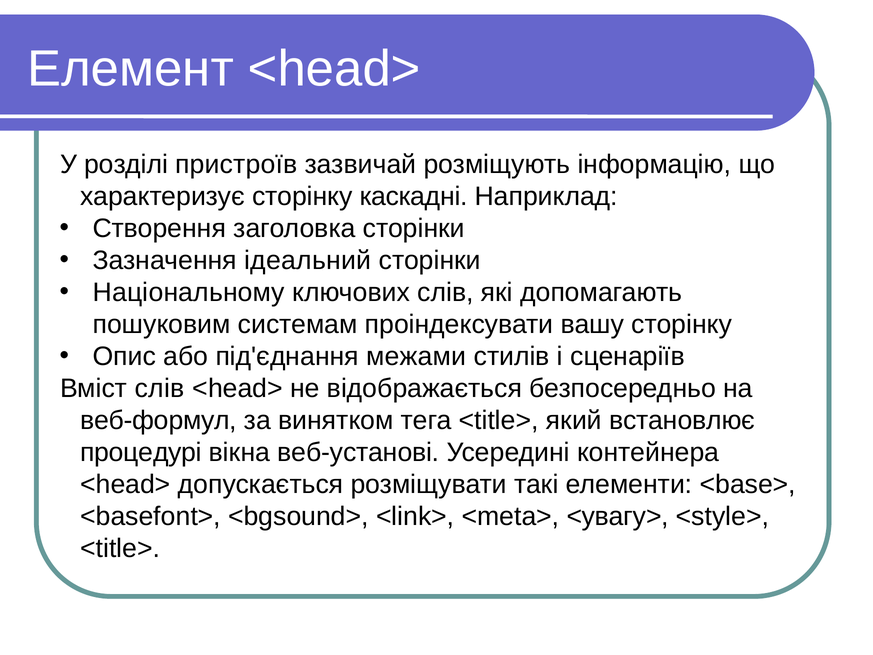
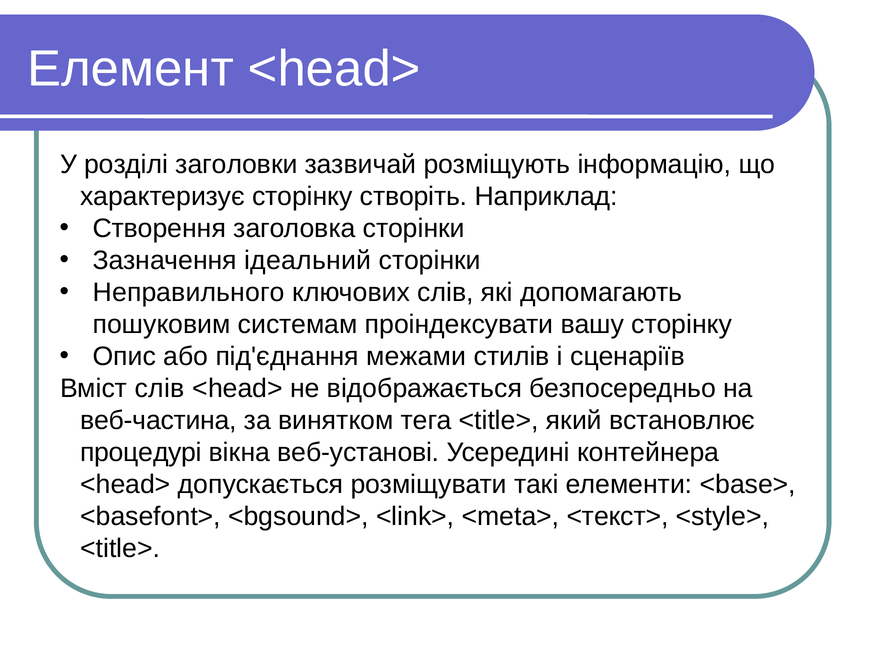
пристроїв: пристроїв -> заголовки
каскадні: каскадні -> створіть
Національному: Національному -> Неправильного
веб-формул: веб-формул -> веб-частина
<увагу>: <увагу> -> <текст>
